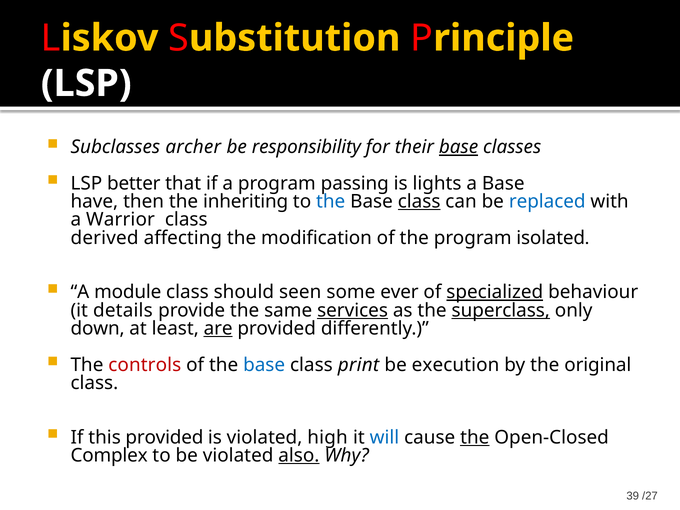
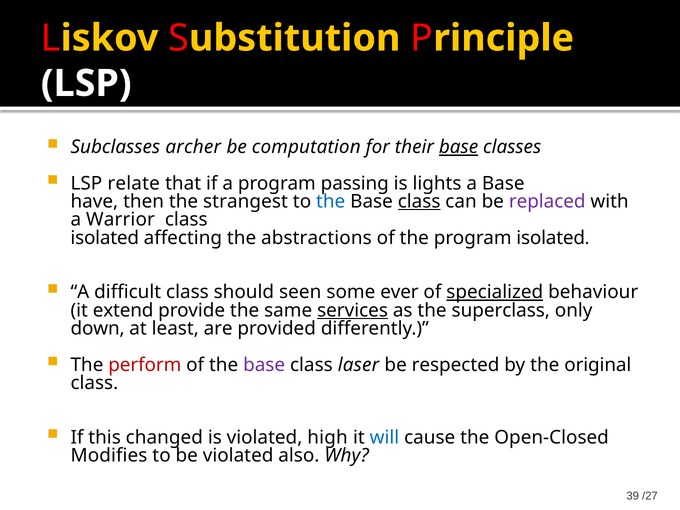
responsibility: responsibility -> computation
better: better -> relate
inheriting: inheriting -> strangest
replaced colour: blue -> purple
derived at (105, 238): derived -> isolated
modification: modification -> abstractions
module: module -> difficult
details: details -> extend
superclass underline: present -> none
are underline: present -> none
controls: controls -> perform
base at (264, 365) colour: blue -> purple
print: print -> laser
execution: execution -> respected
this provided: provided -> changed
the at (475, 437) underline: present -> none
Complex: Complex -> Modifies
also underline: present -> none
